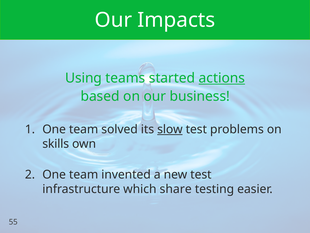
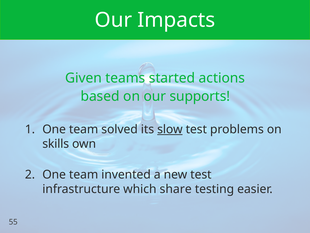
Using: Using -> Given
actions underline: present -> none
business: business -> supports
